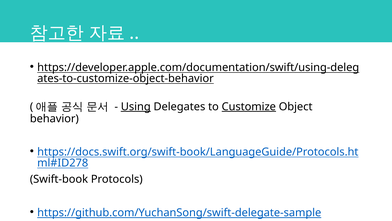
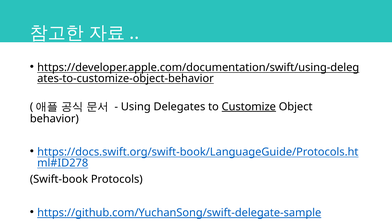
Using underline: present -> none
